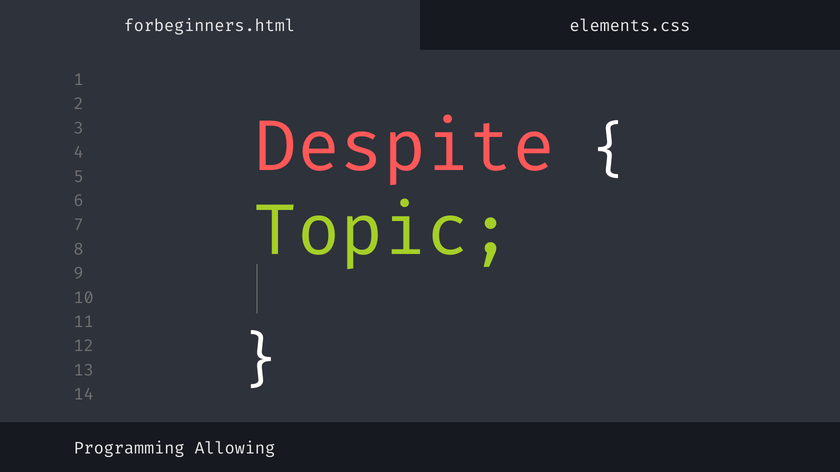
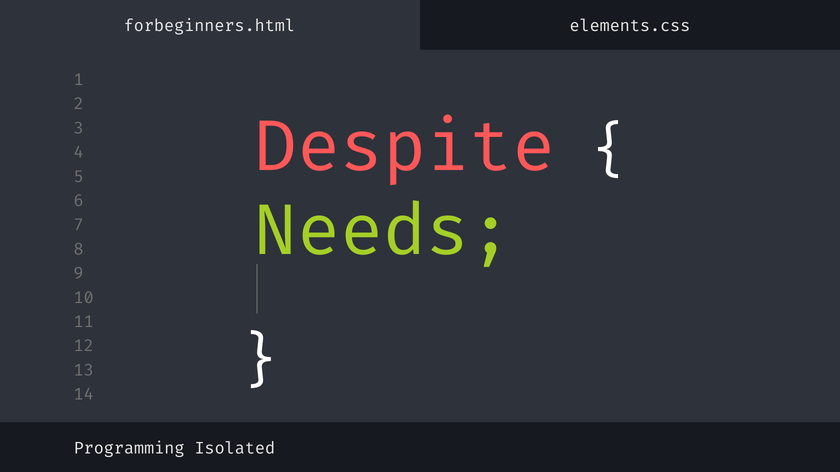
Topic: Topic -> Needs
Allowing: Allowing -> Isolated
